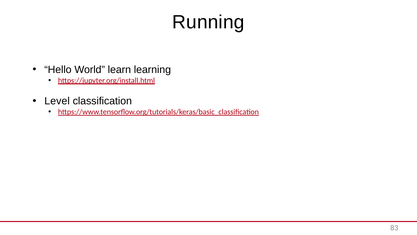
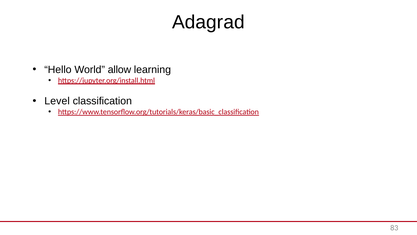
Running: Running -> Adagrad
learn: learn -> allow
